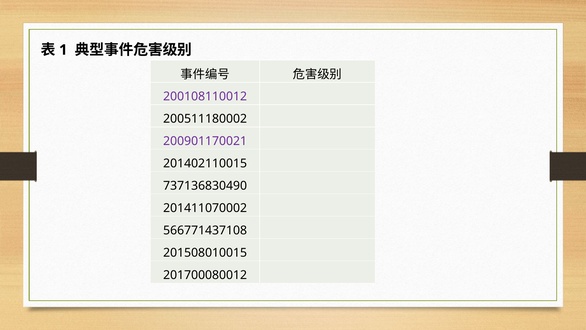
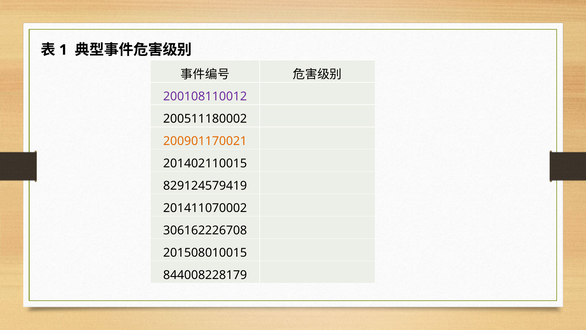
200901170021 colour: purple -> orange
737136830490: 737136830490 -> 829124579419
566771437108: 566771437108 -> 306162226708
201700080012: 201700080012 -> 844008228179
